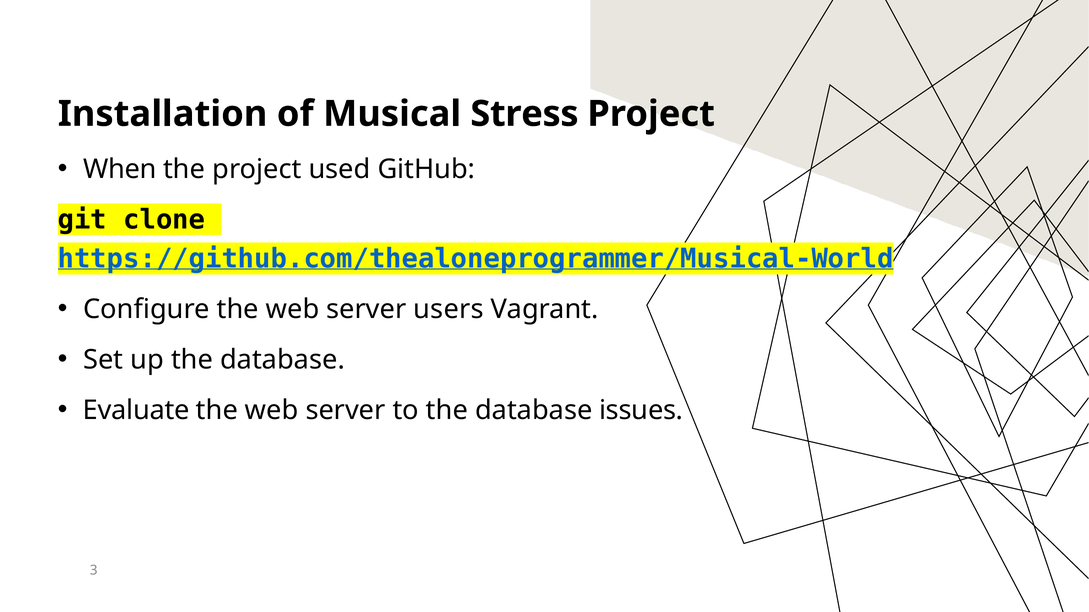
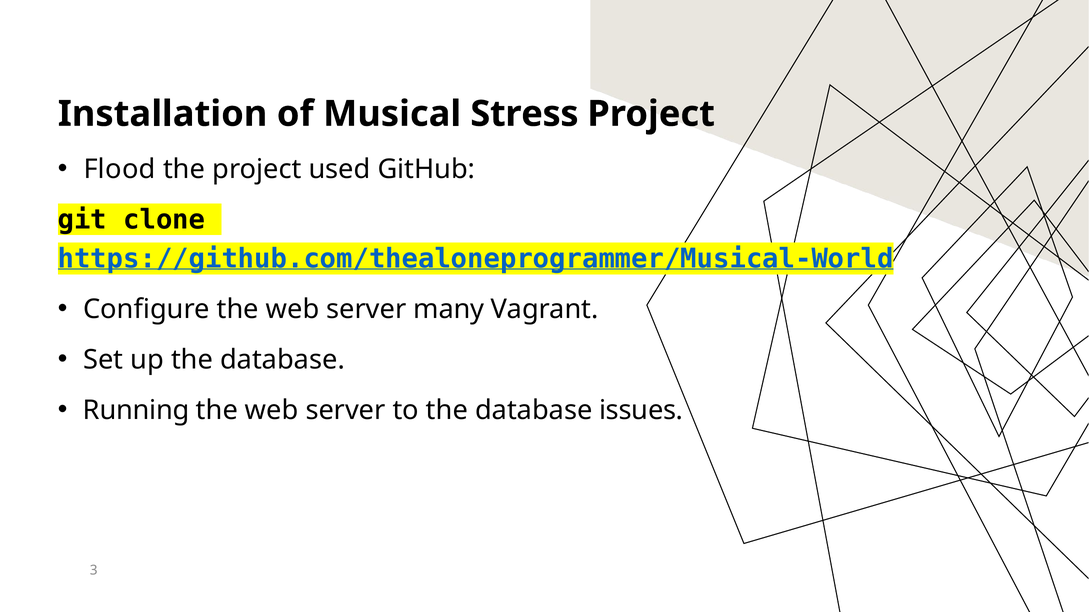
When: When -> Flood
users: users -> many
Evaluate: Evaluate -> Running
